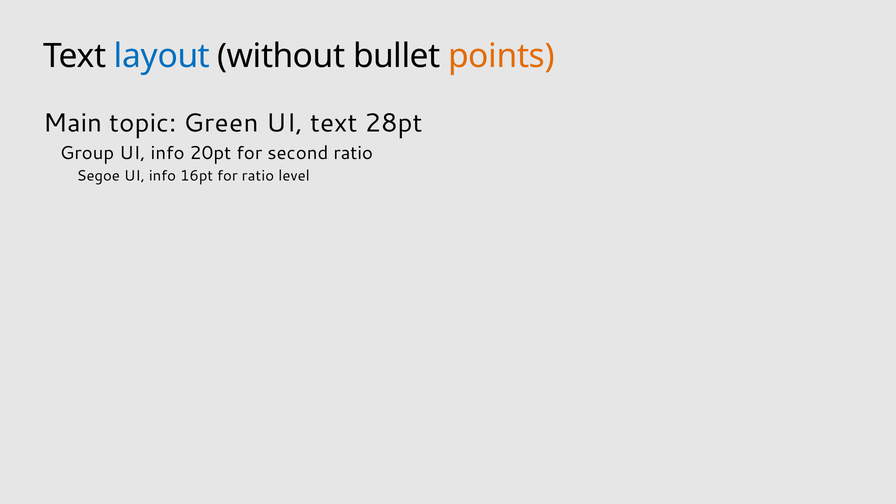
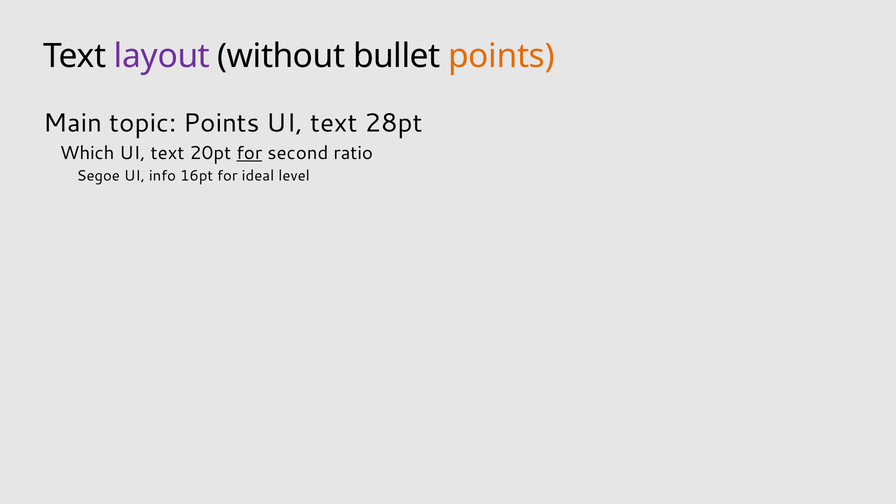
layout colour: blue -> purple
topic Green: Green -> Points
Group: Group -> Which
info at (168, 153): info -> text
for at (249, 153) underline: none -> present
for ratio: ratio -> ideal
